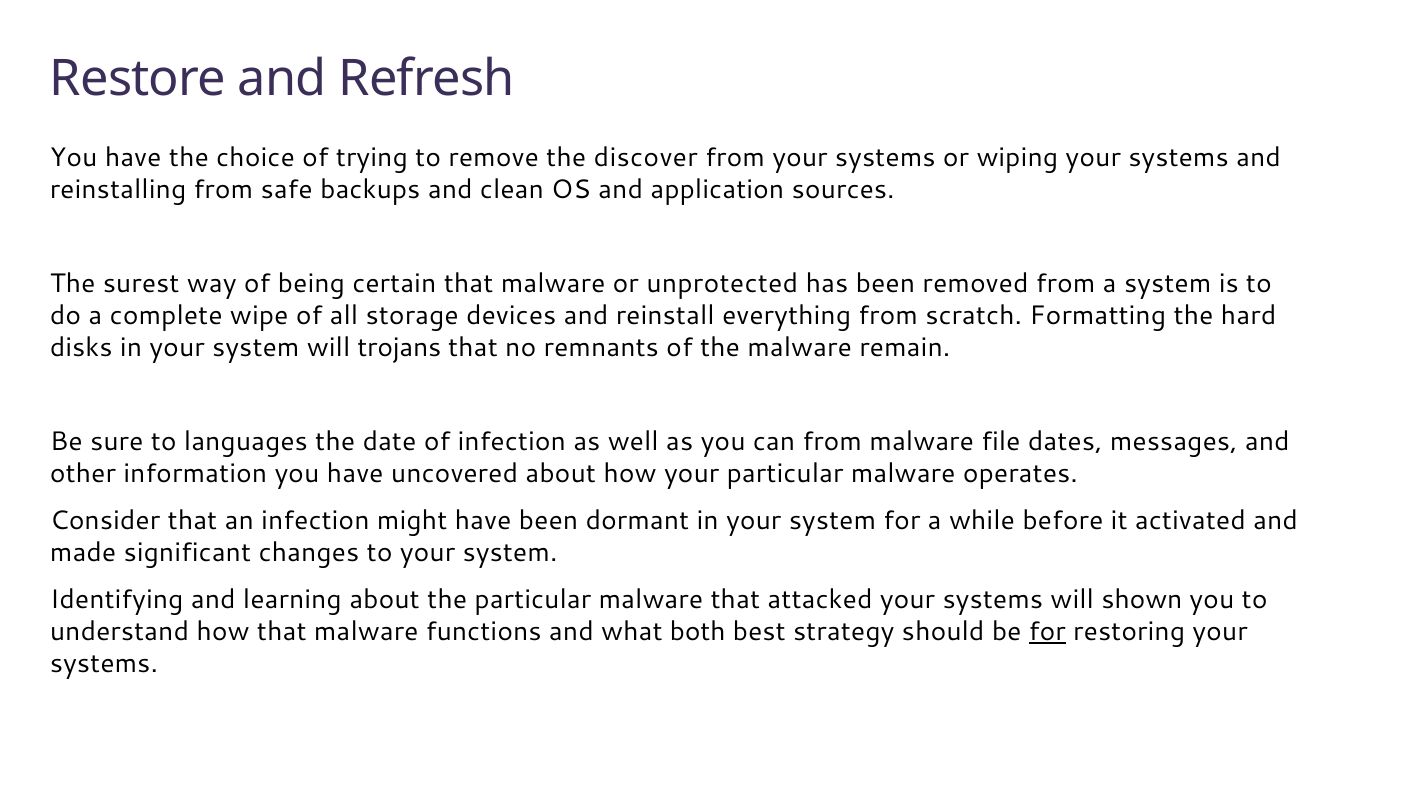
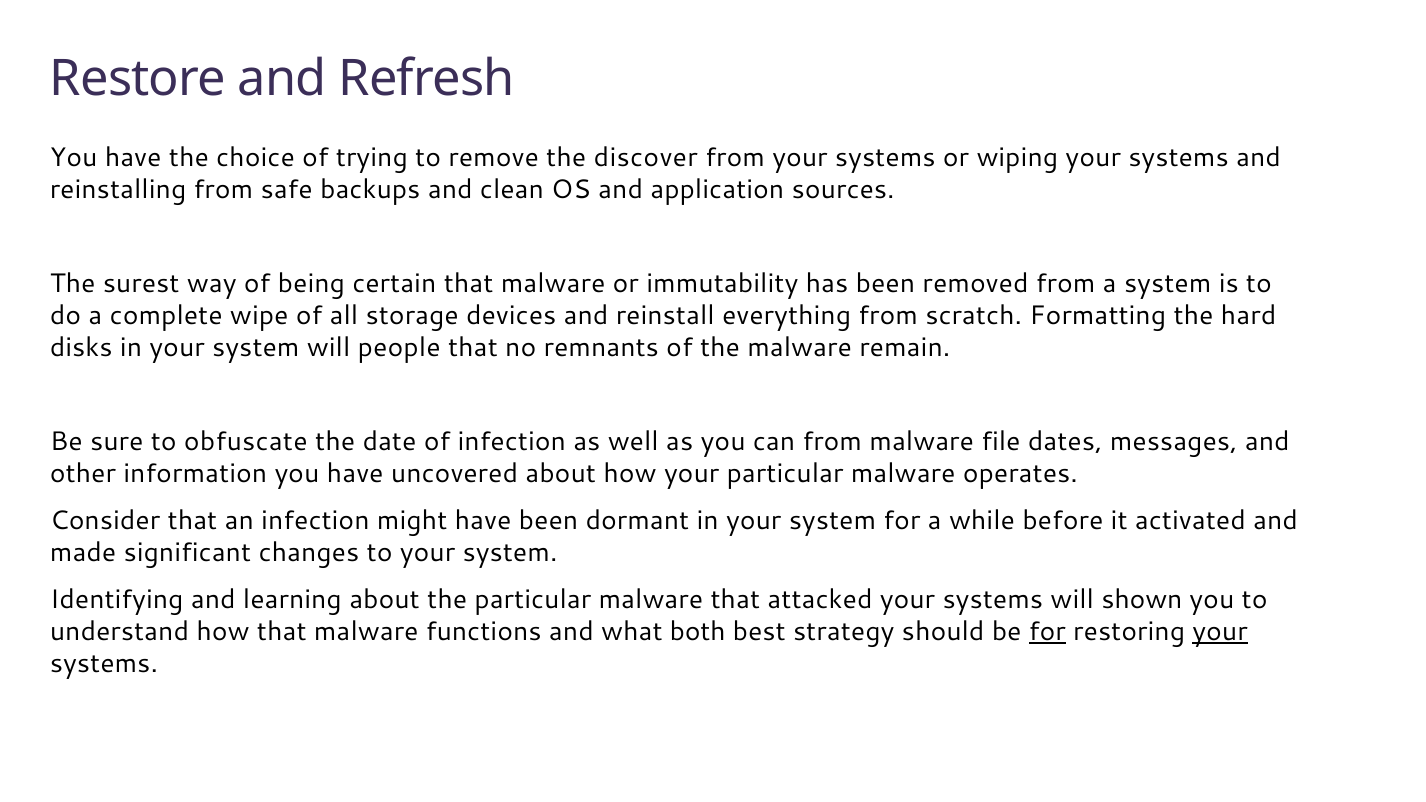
unprotected: unprotected -> immutability
trojans: trojans -> people
languages: languages -> obfuscate
your at (1220, 632) underline: none -> present
